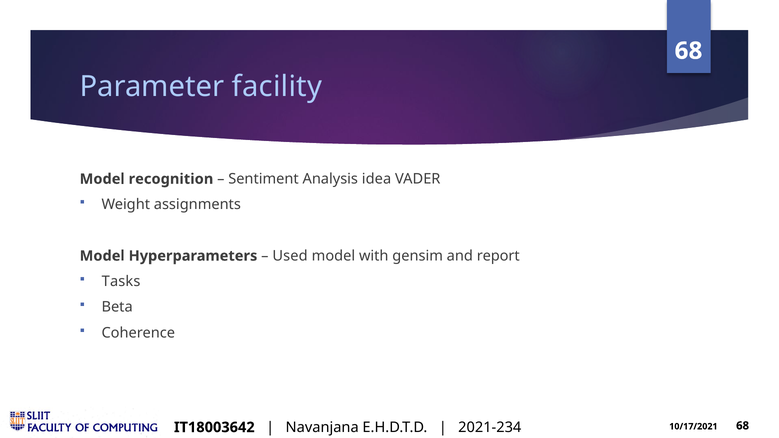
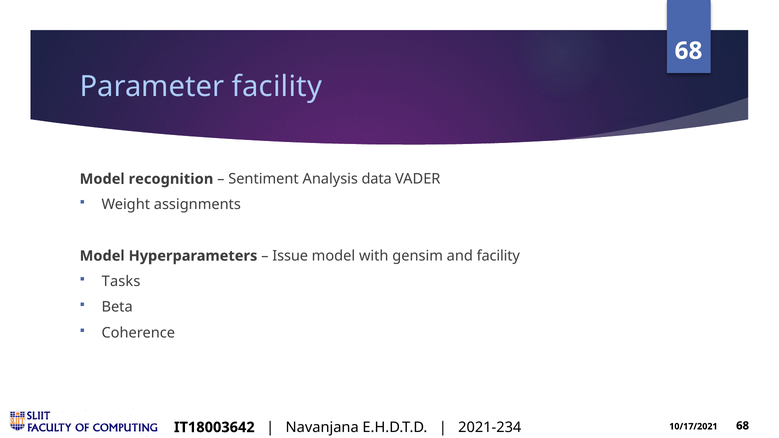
idea: idea -> data
Used: Used -> Issue
and report: report -> facility
